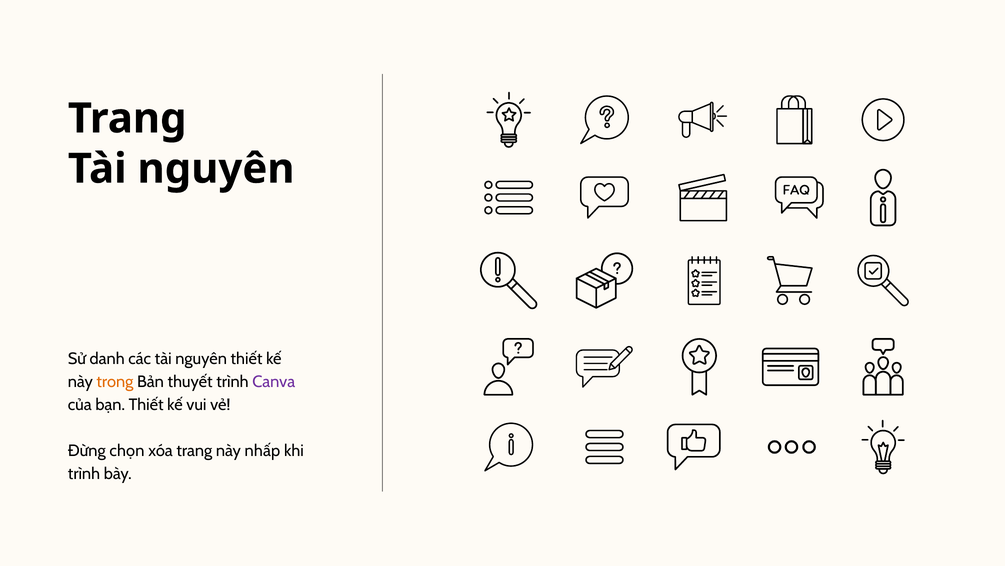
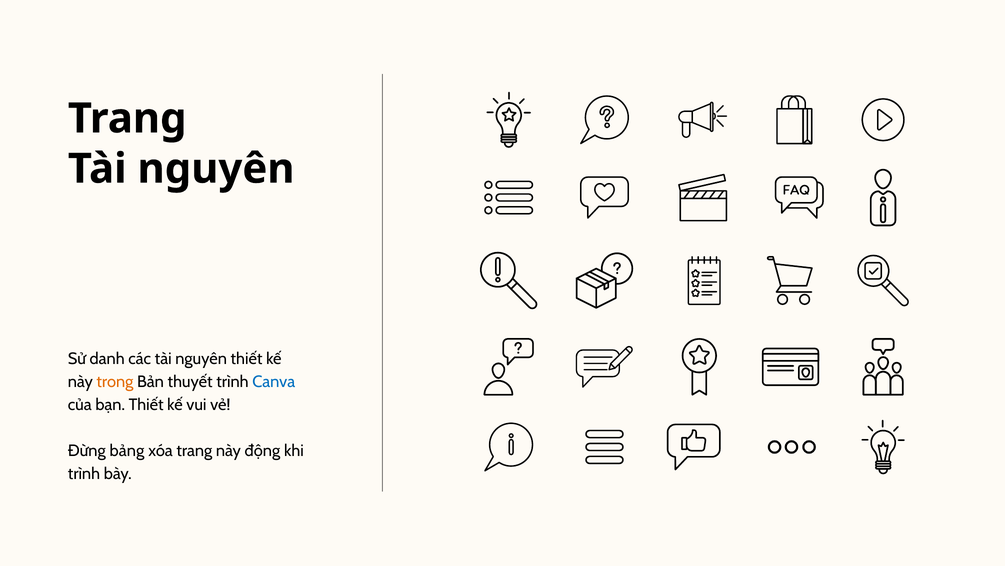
Canva colour: purple -> blue
chọn: chọn -> bảng
nhấp: nhấp -> động
